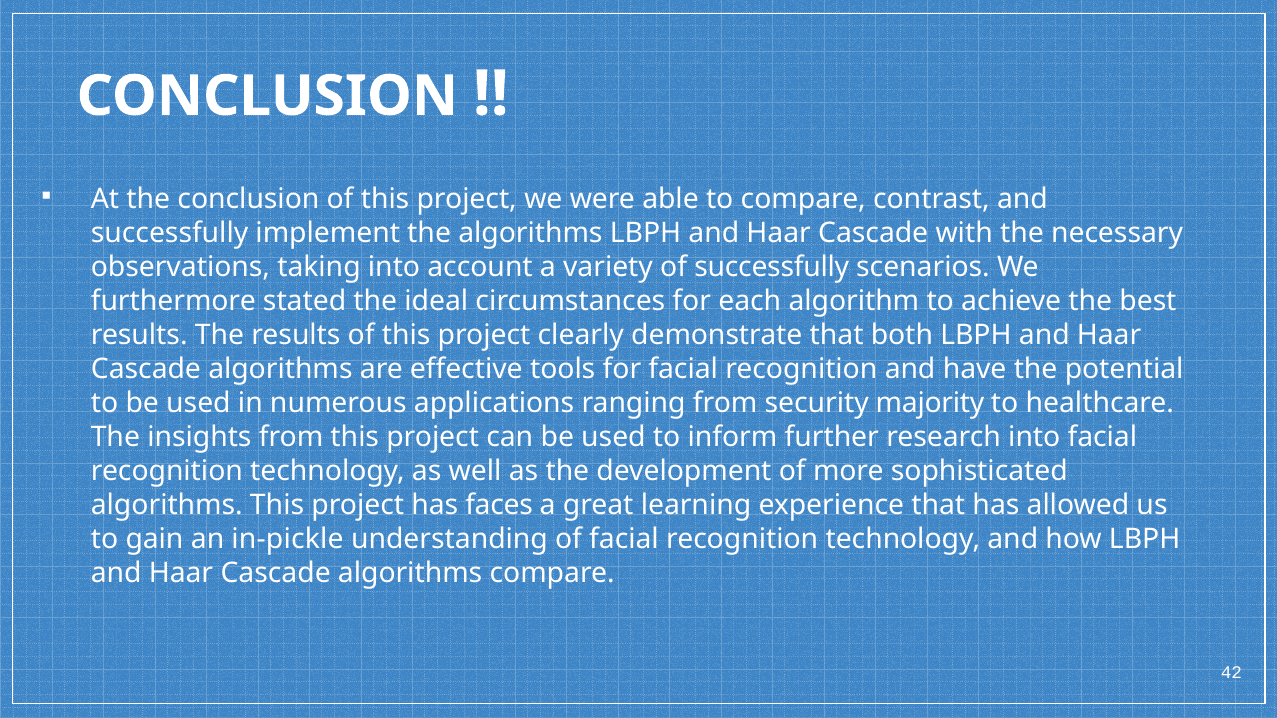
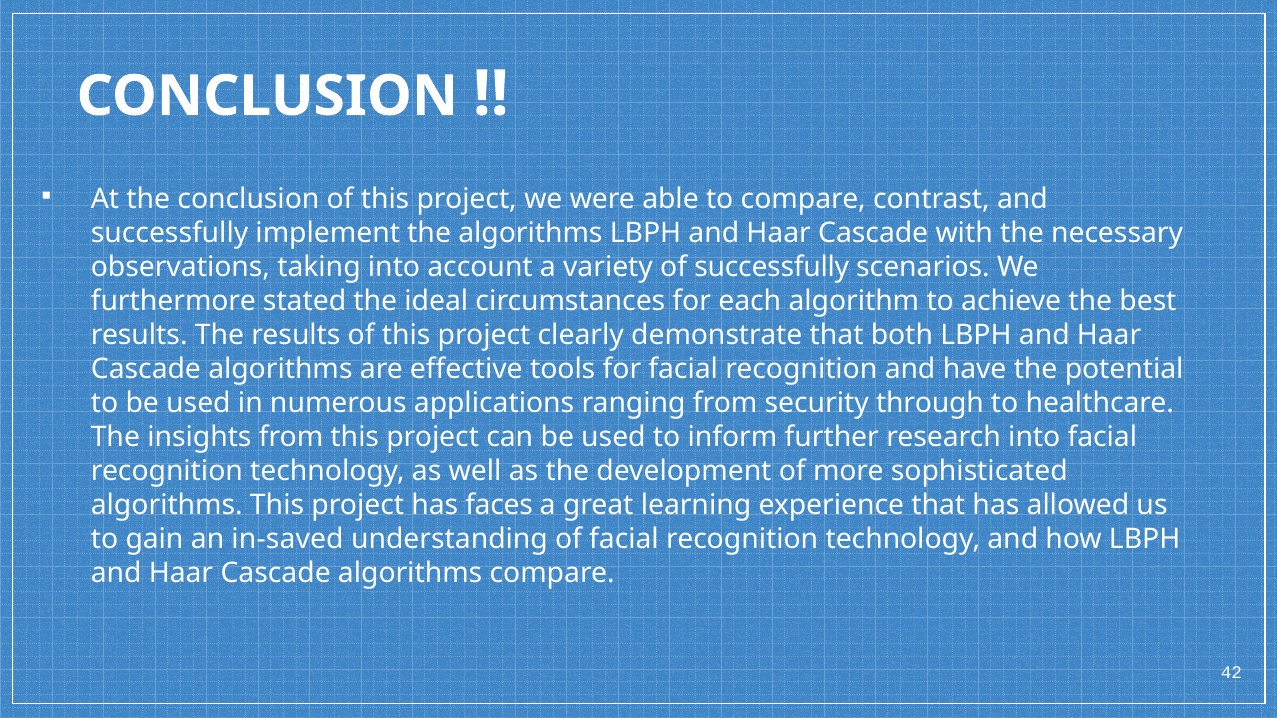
majority: majority -> through
in-pickle: in-pickle -> in-saved
